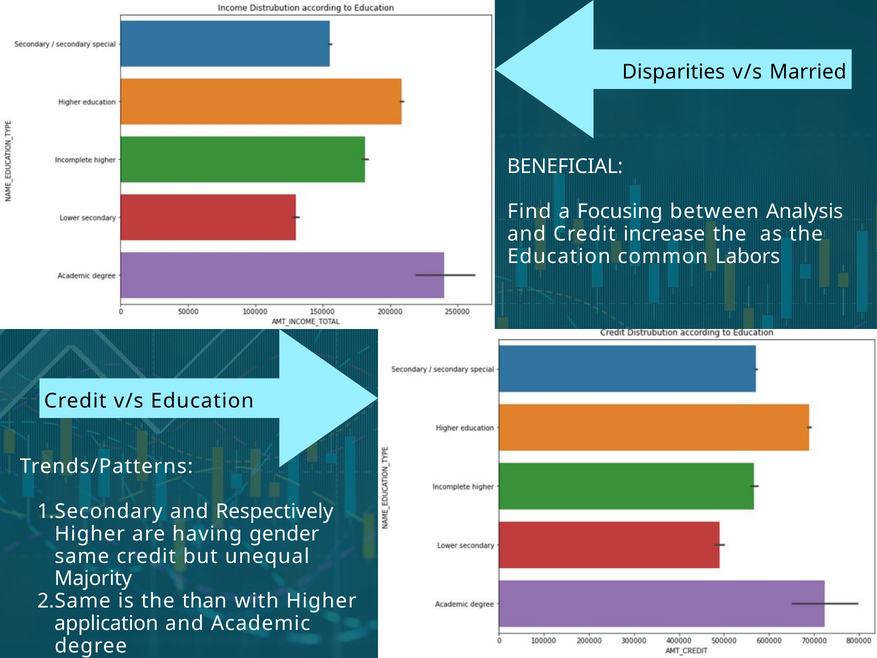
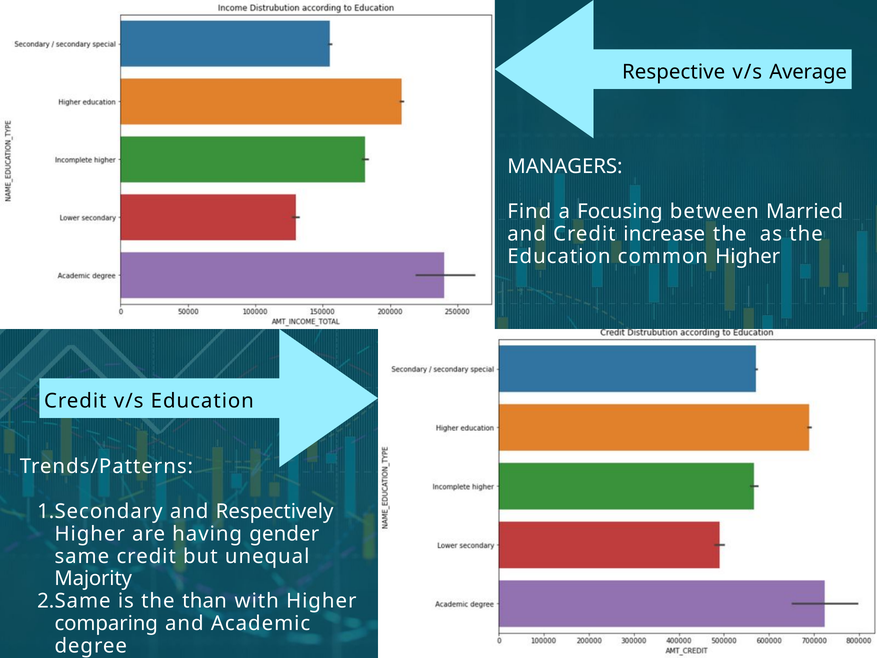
Disparities: Disparities -> Respective
Married: Married -> Average
BENEFICIAL: BENEFICIAL -> MANAGERS
Analysis: Analysis -> Married
common Labors: Labors -> Higher
application: application -> comparing
